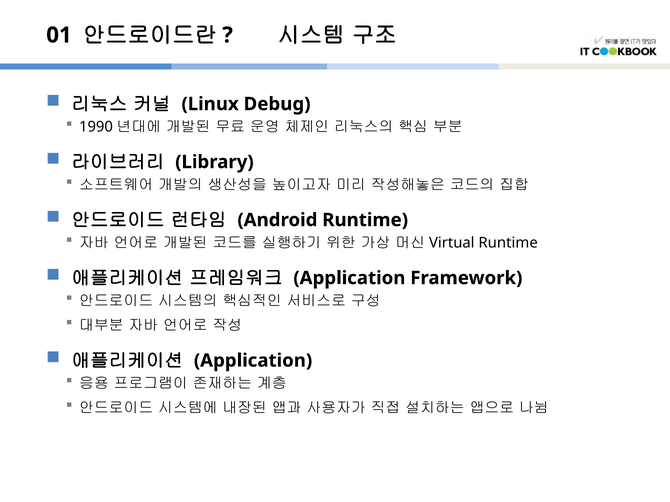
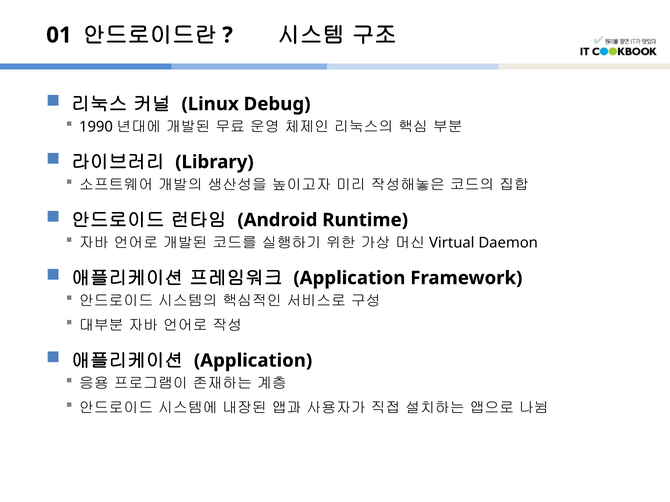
Runtime at (508, 243): Runtime -> Daemon
